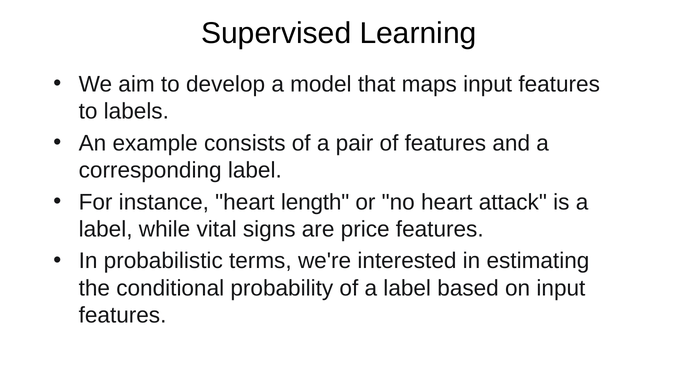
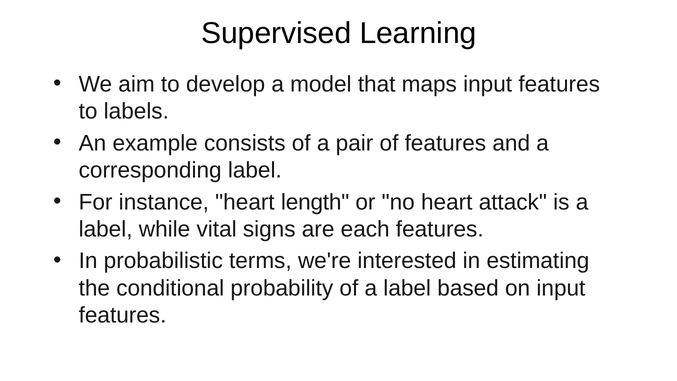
price: price -> each
